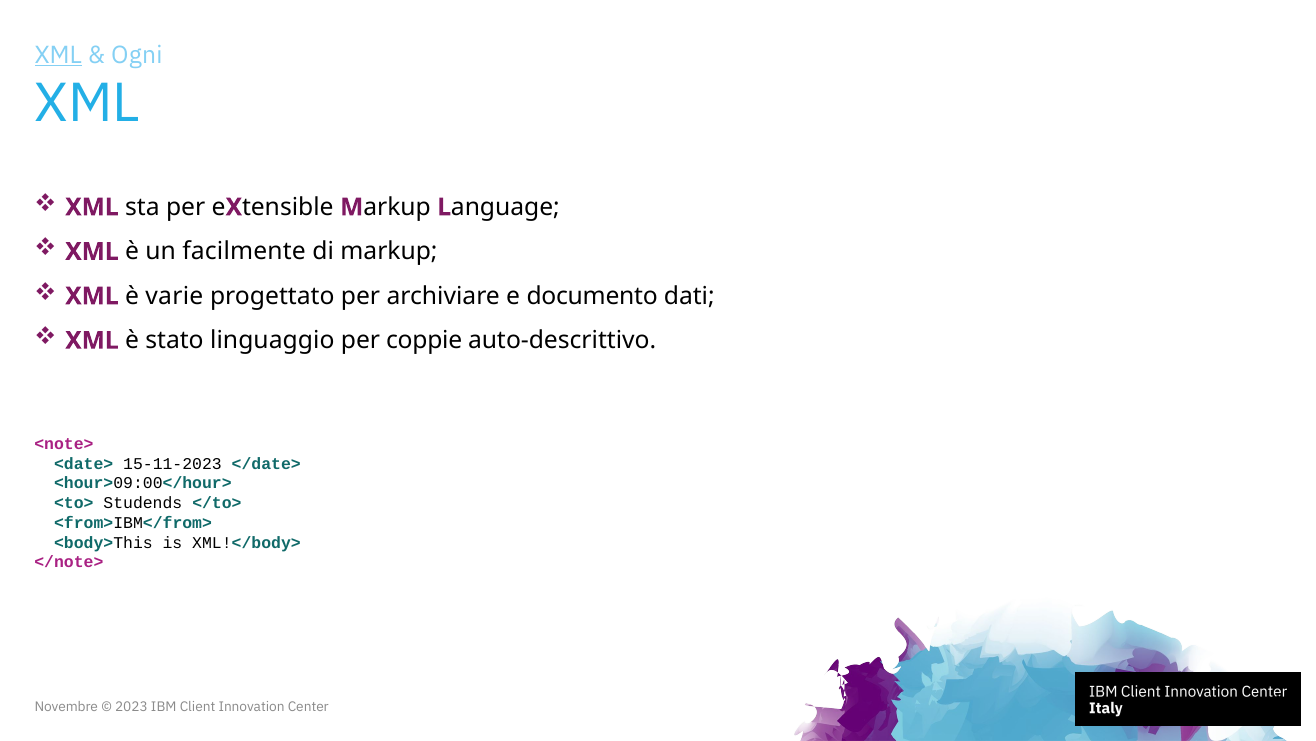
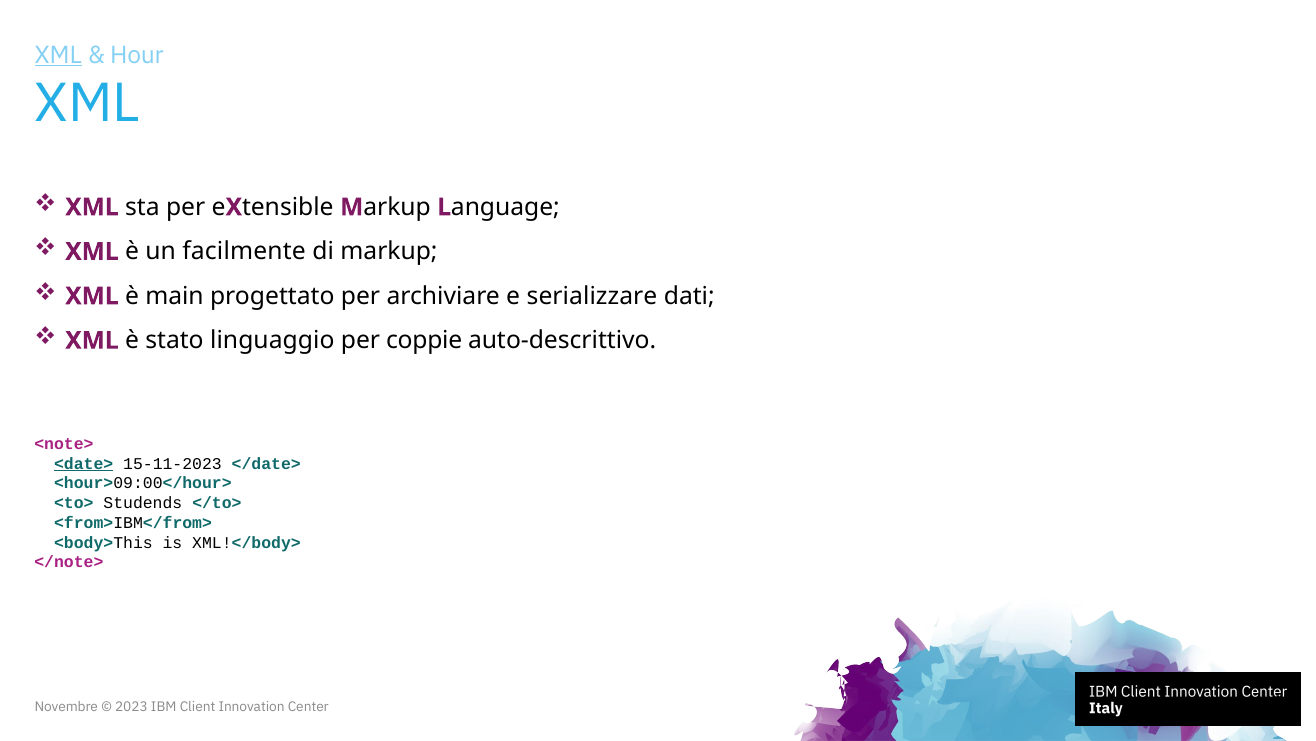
Ogni: Ogni -> Hour
varie: varie -> main
documento: documento -> serializzare
<date> underline: none -> present
